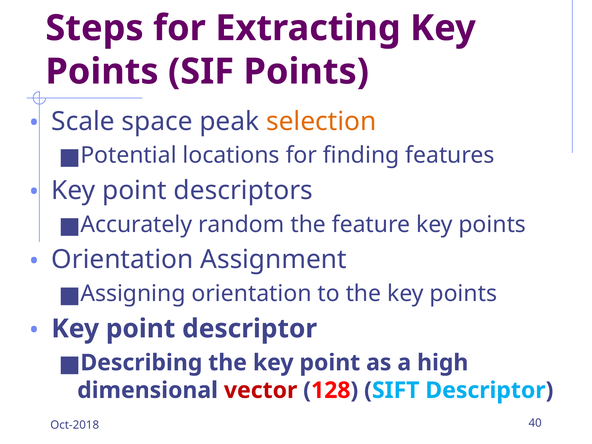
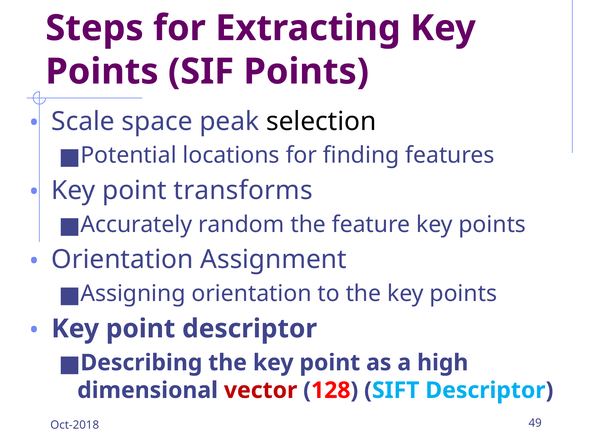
selection colour: orange -> black
descriptors: descriptors -> transforms
40: 40 -> 49
